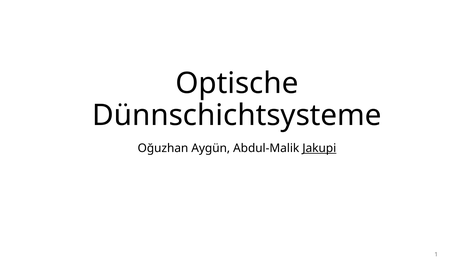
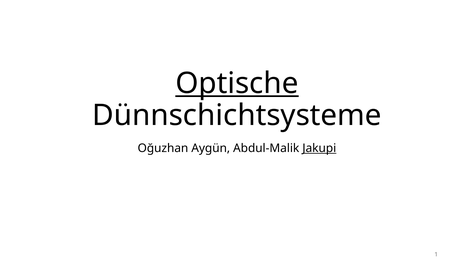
Optische underline: none -> present
